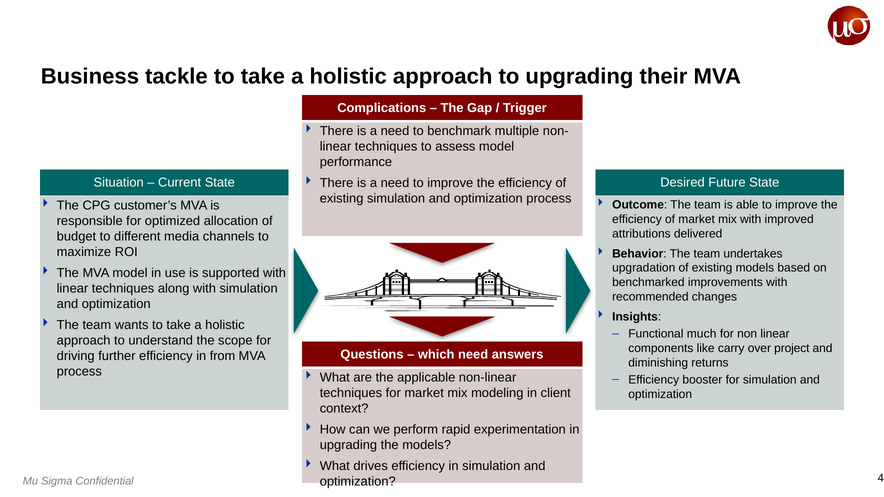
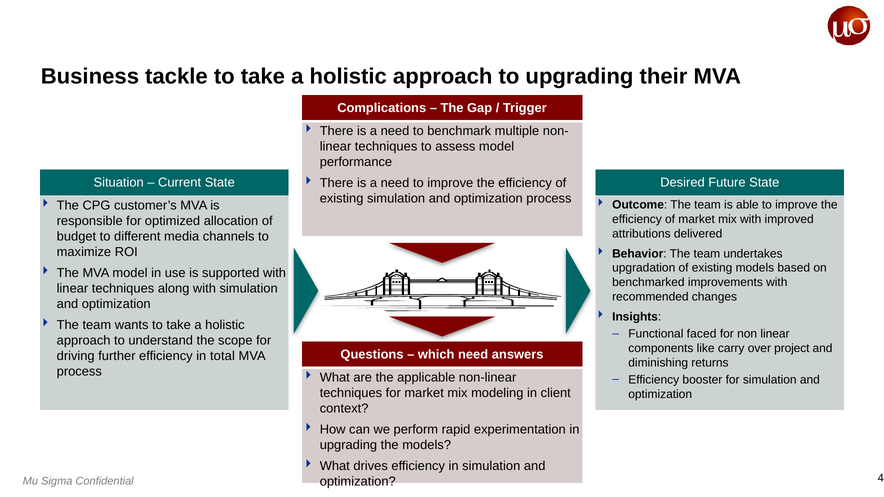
much: much -> faced
from: from -> total
